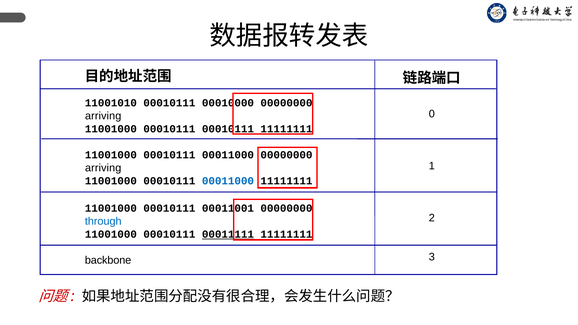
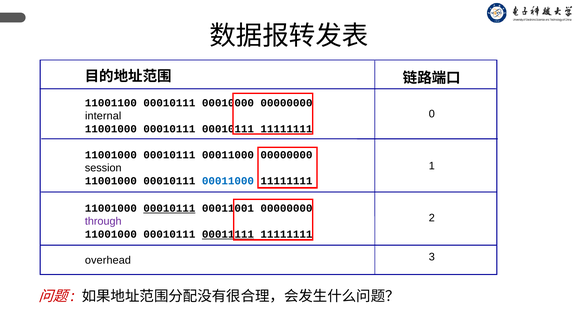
11001010: 11001010 -> 11001100
arriving at (103, 116): arriving -> internal
arriving at (103, 168): arriving -> session
00010111 at (169, 208) underline: none -> present
through colour: blue -> purple
backbone: backbone -> overhead
